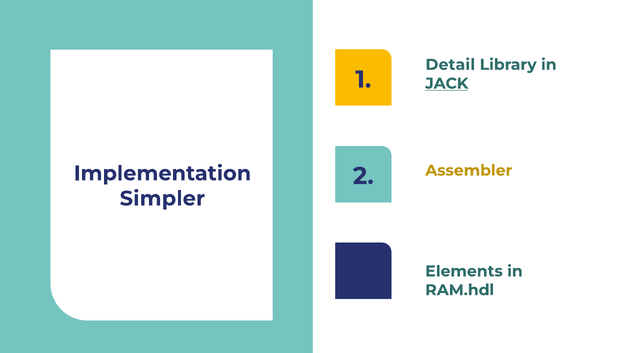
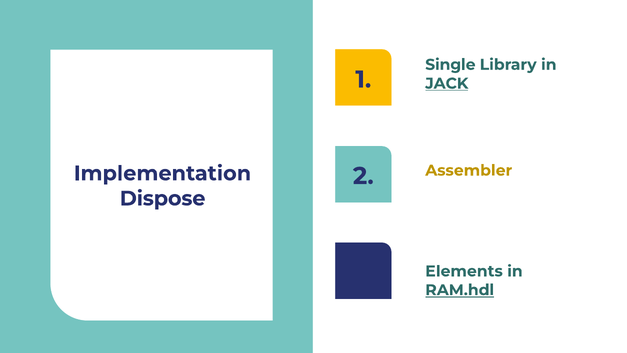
Detail: Detail -> Single
Simpler: Simpler -> Dispose
RAM.hdl underline: none -> present
